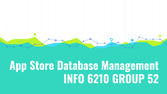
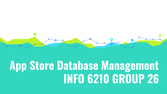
52: 52 -> 26
